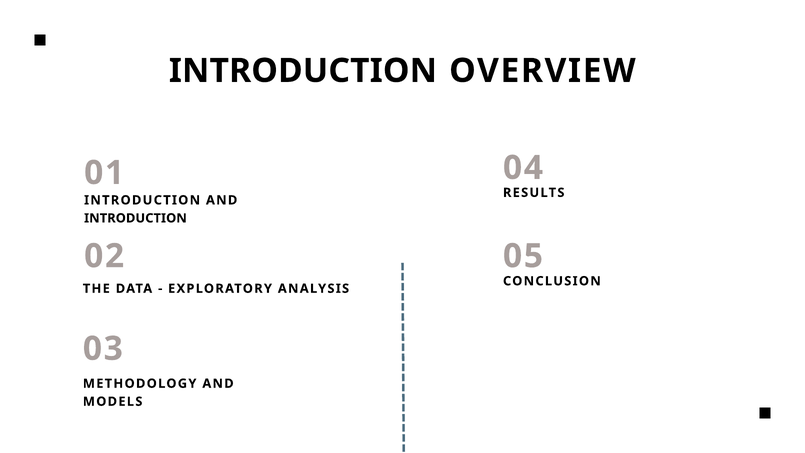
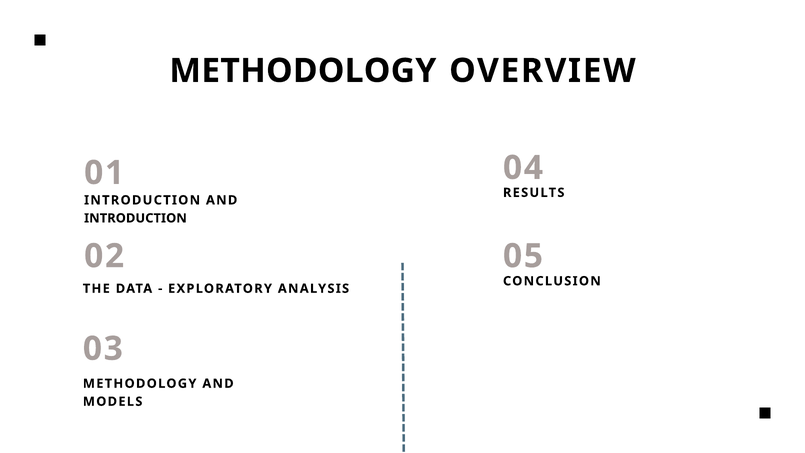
INTRODUCTION at (303, 71): INTRODUCTION -> METHODOLOGY
